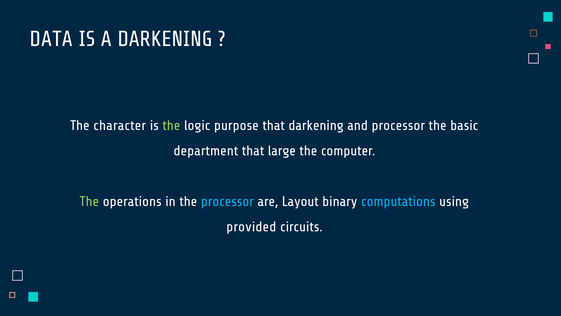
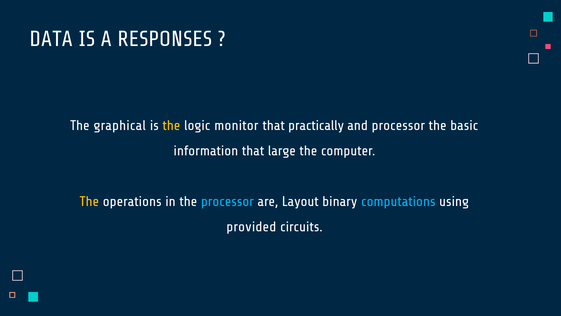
A DARKENING: DARKENING -> RESPONSES
character: character -> graphical
the at (171, 125) colour: light green -> yellow
purpose: purpose -> monitor
that darkening: darkening -> practically
department: department -> information
The at (89, 201) colour: light green -> yellow
